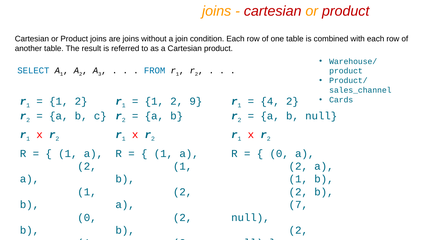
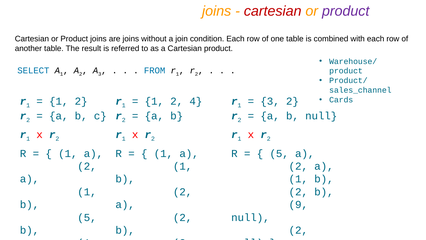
product at (346, 11) colour: red -> purple
2 9: 9 -> 4
4 at (270, 101): 4 -> 3
0 at (279, 153): 0 -> 5
7: 7 -> 9
0 at (87, 217): 0 -> 5
